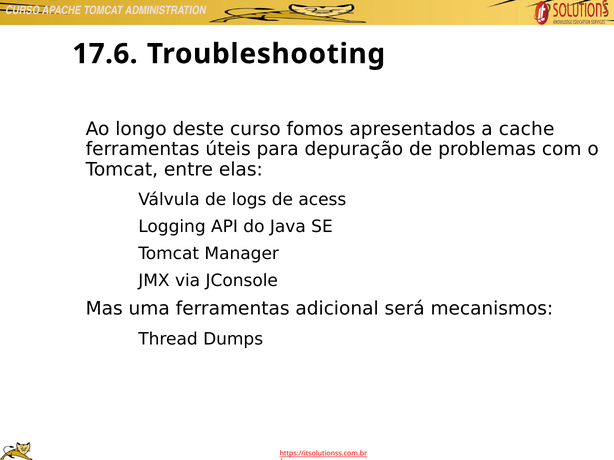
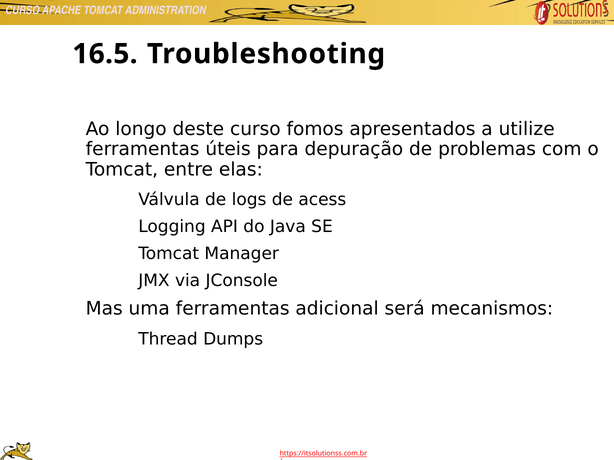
17.6: 17.6 -> 16.5
cache: cache -> utilize
